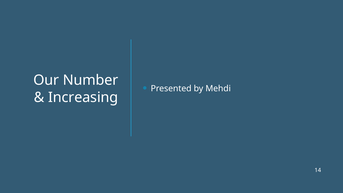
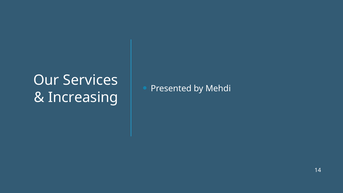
Number: Number -> Services
